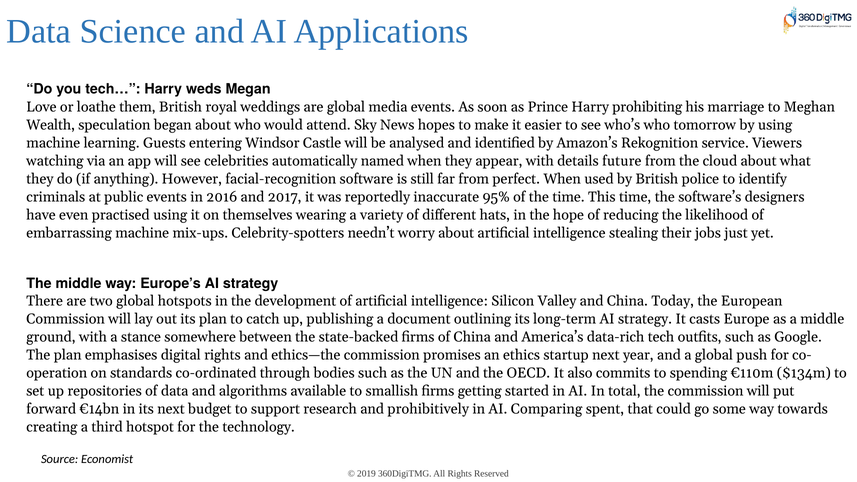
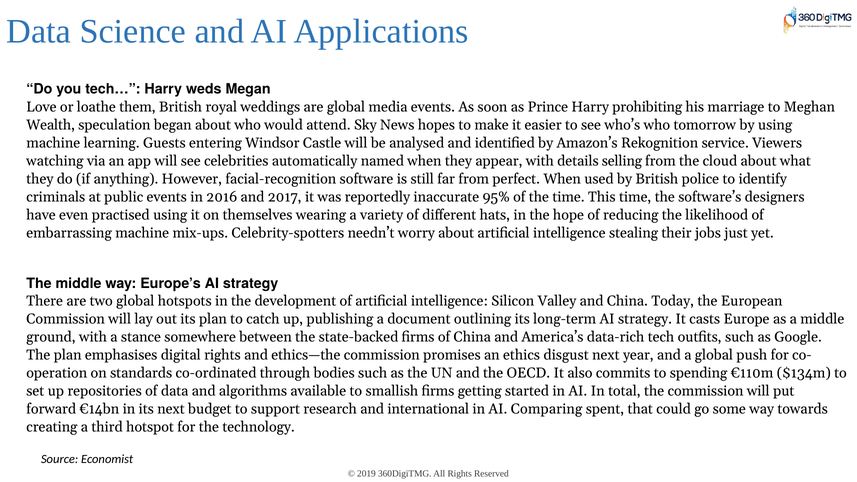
future: future -> selling
startup: startup -> disgust
prohibitively: prohibitively -> international
